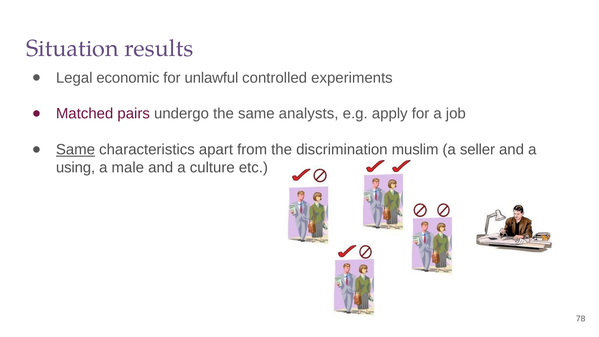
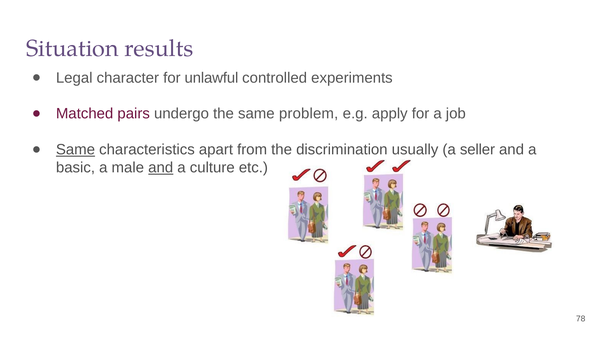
economic: economic -> character
analysts: analysts -> problem
muslim: muslim -> usually
using: using -> basic
and at (161, 168) underline: none -> present
